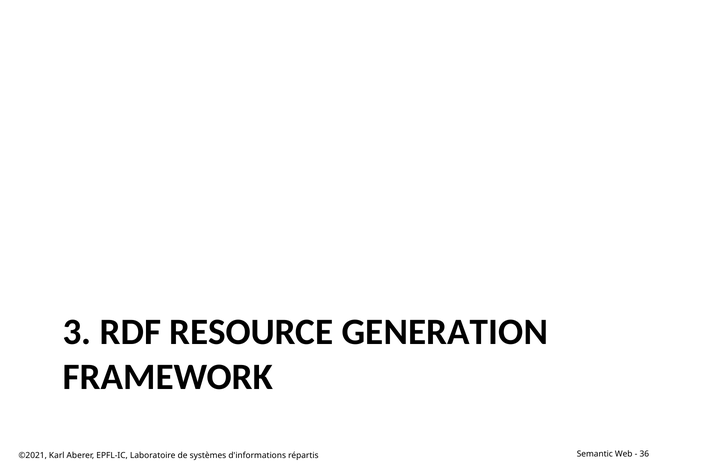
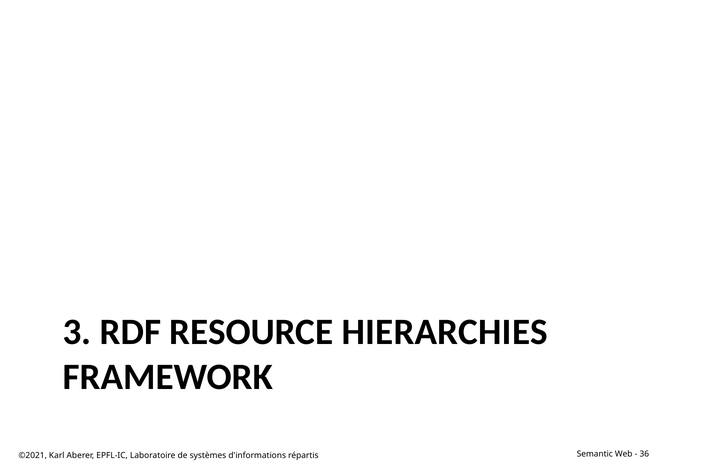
GENERATION: GENERATION -> HIERARCHIES
